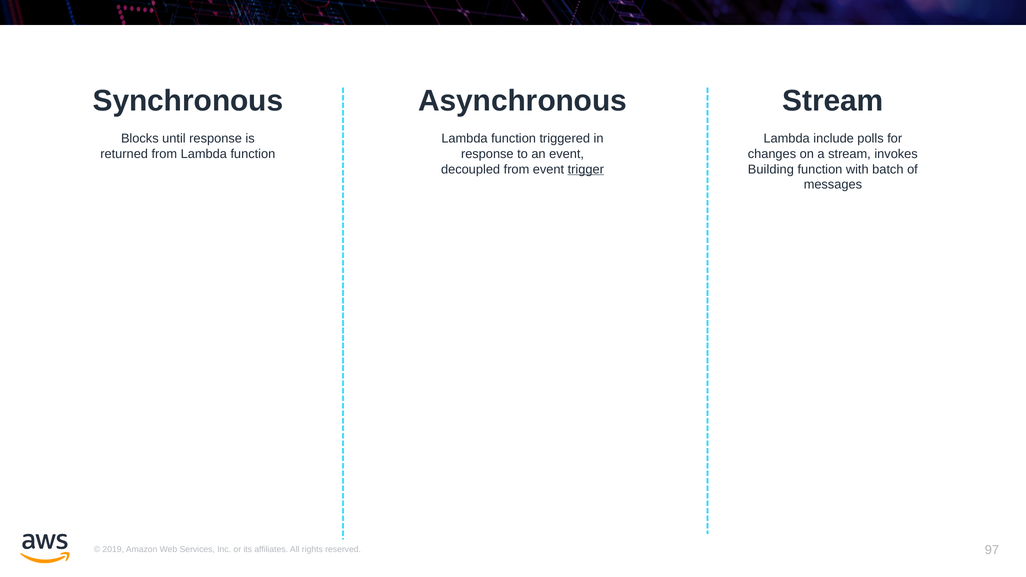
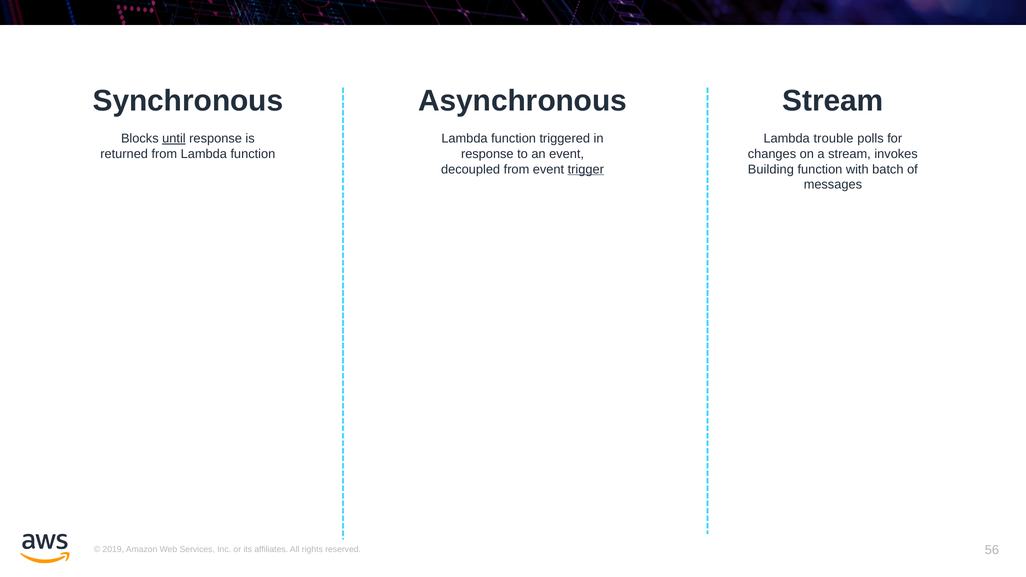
until underline: none -> present
include: include -> trouble
97: 97 -> 56
